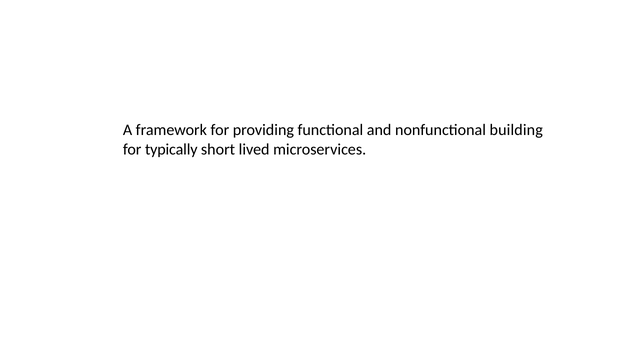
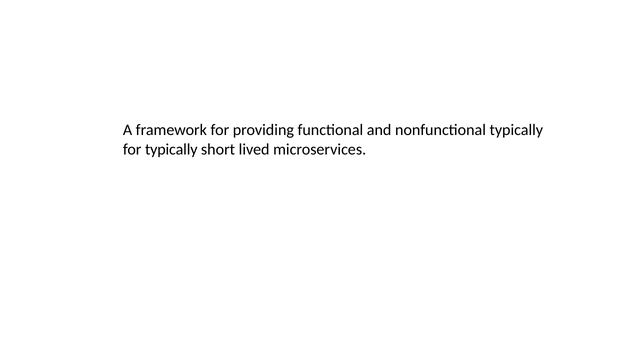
nonfunctional building: building -> typically
